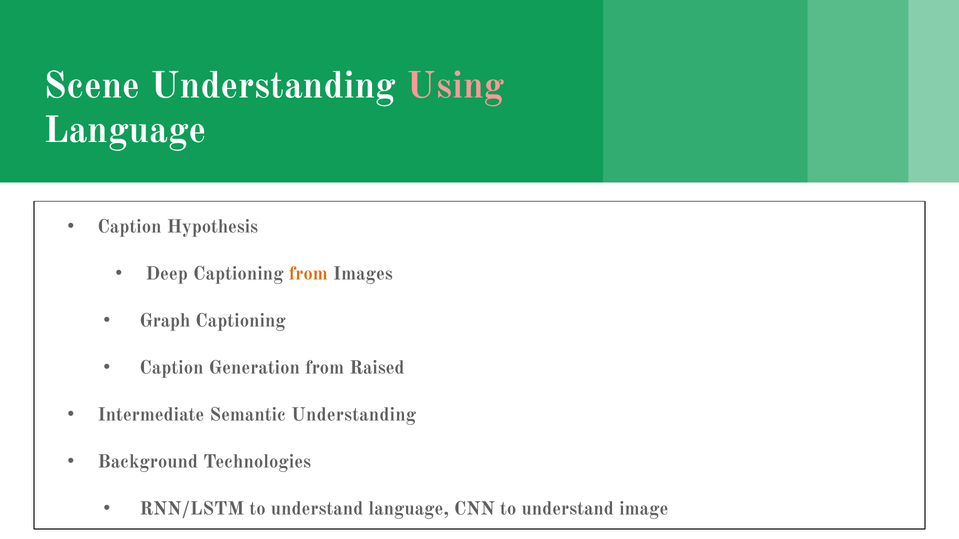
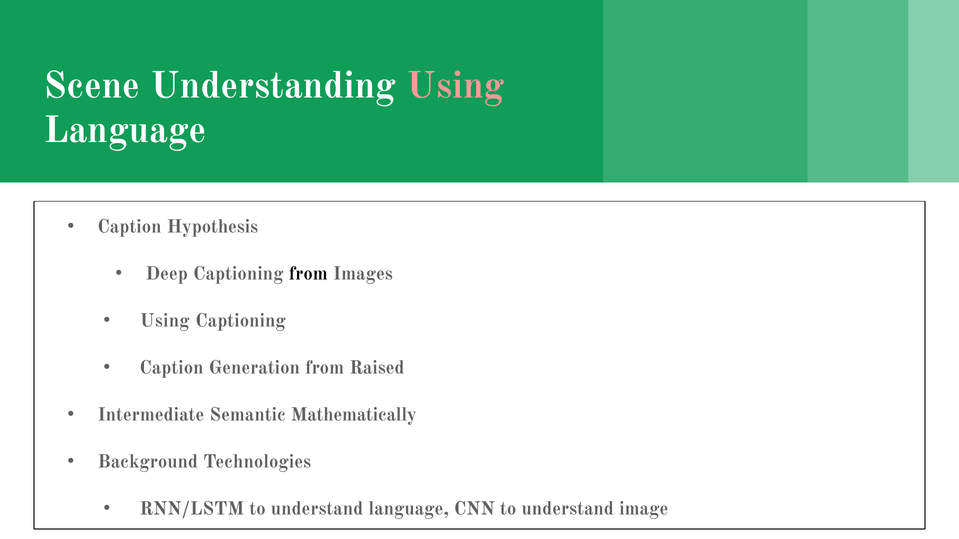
from at (308, 274) colour: orange -> black
Graph at (165, 321): Graph -> Using
Semantic Understanding: Understanding -> Mathematically
